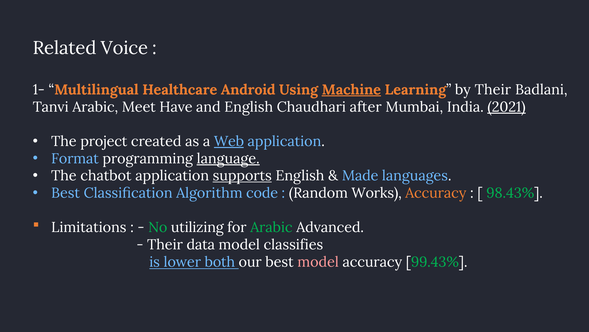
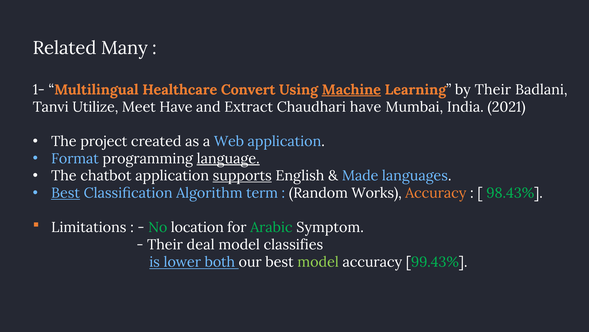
Voice: Voice -> Many
Android: Android -> Convert
Tanvi Arabic: Arabic -> Utilize
and English: English -> Extract
Chaudhari after: after -> have
2021 underline: present -> none
Web underline: present -> none
Best at (66, 193) underline: none -> present
code: code -> term
utilizing: utilizing -> location
Advanced: Advanced -> Symptom
data: data -> deal
model at (318, 261) colour: pink -> light green
